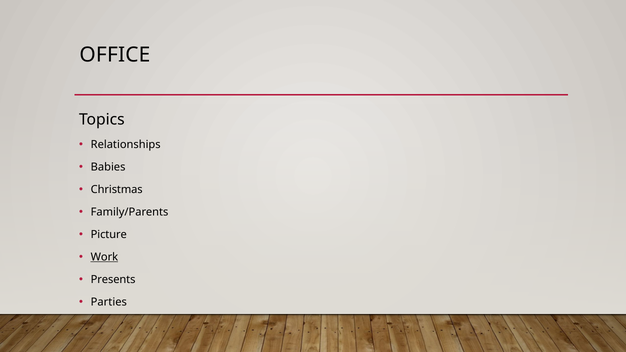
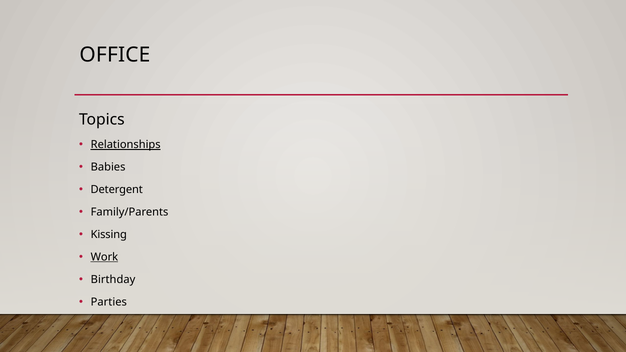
Relationships underline: none -> present
Christmas: Christmas -> Detergent
Picture: Picture -> Kissing
Presents: Presents -> Birthday
